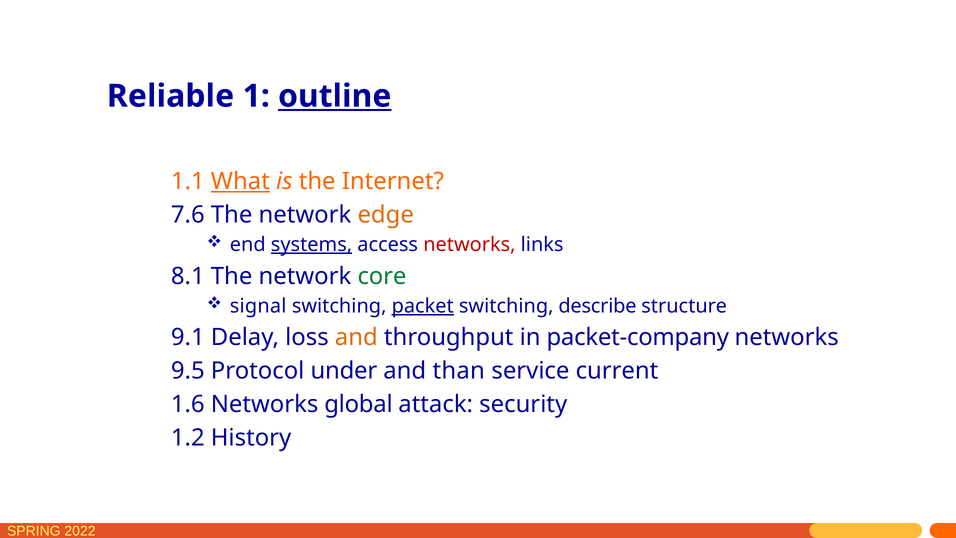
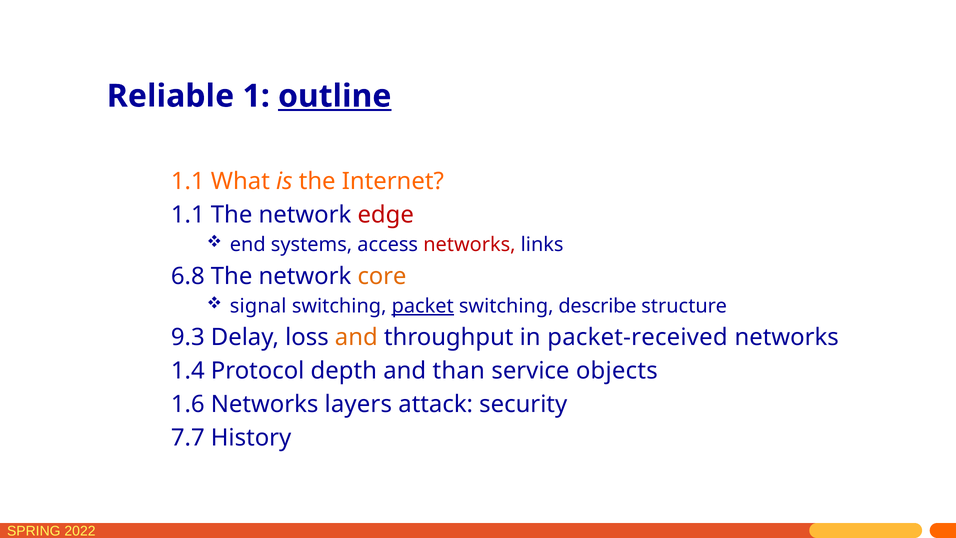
What underline: present -> none
7.6 at (188, 215): 7.6 -> 1.1
edge colour: orange -> red
systems underline: present -> none
8.1: 8.1 -> 6.8
core colour: green -> orange
9.1: 9.1 -> 9.3
packet-company: packet-company -> packet-received
9.5: 9.5 -> 1.4
under: under -> depth
current: current -> objects
global: global -> layers
1.2: 1.2 -> 7.7
